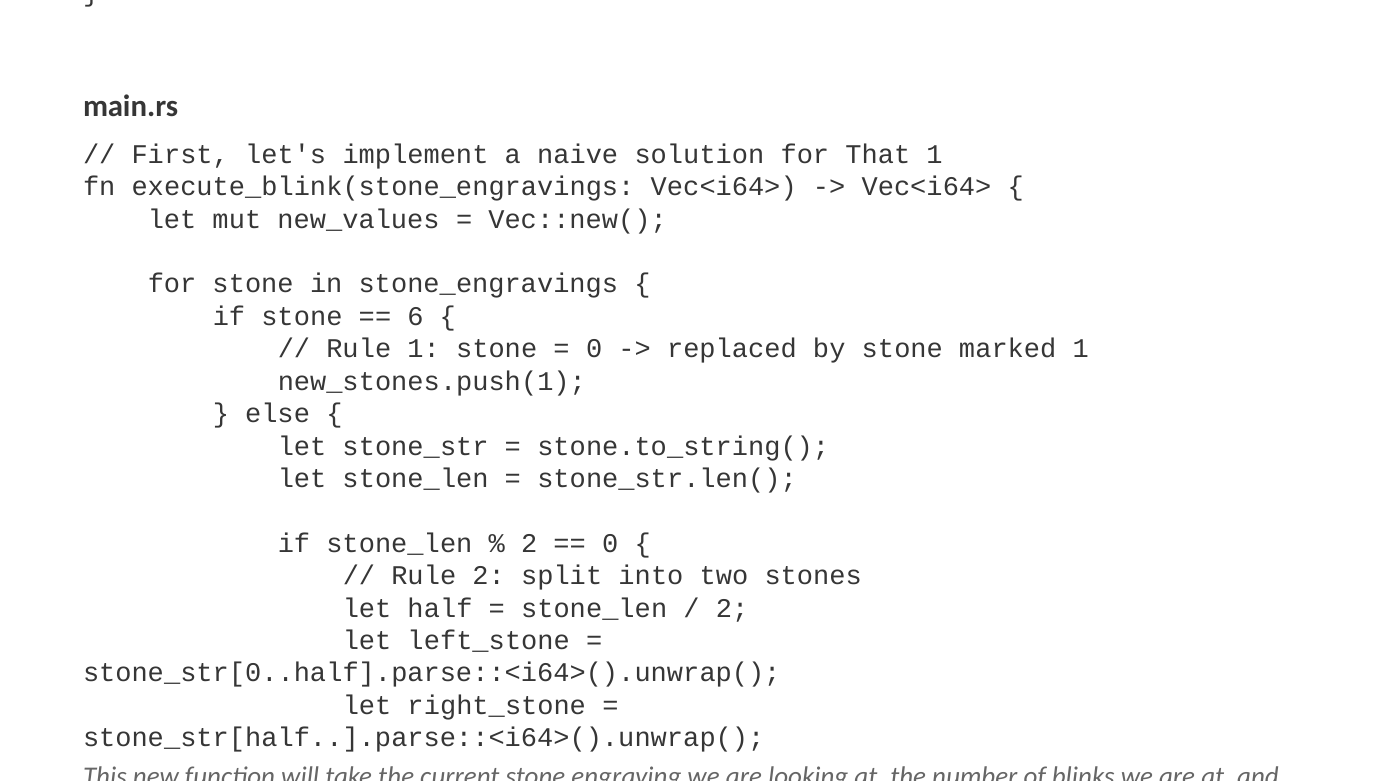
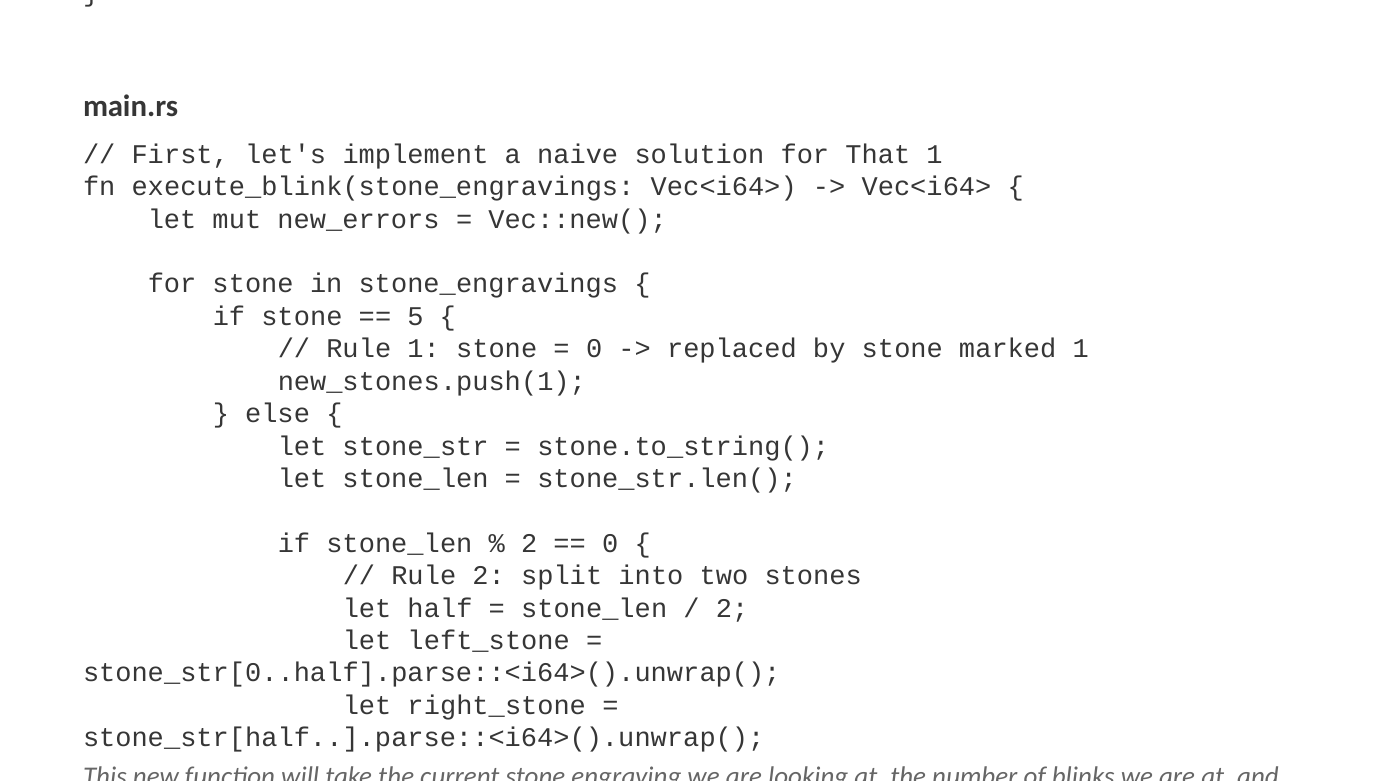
new_values: new_values -> new_errors
6: 6 -> 5
